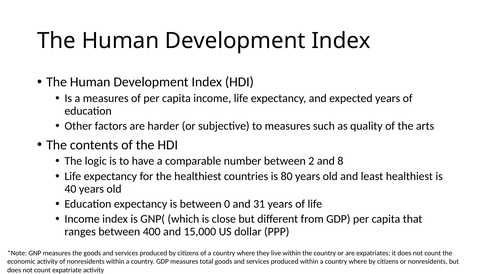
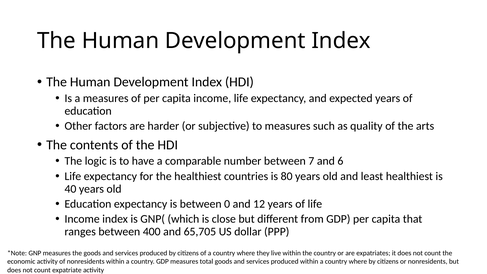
2: 2 -> 7
8: 8 -> 6
31: 31 -> 12
15,000: 15,000 -> 65,705
